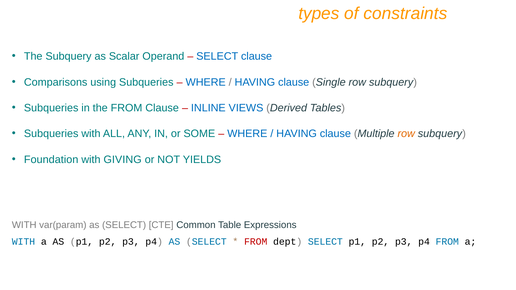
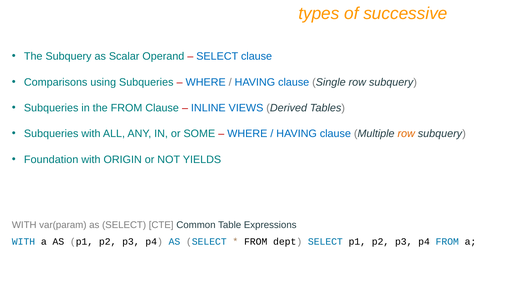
constraints: constraints -> successive
GIVING: GIVING -> ORIGIN
FROM at (256, 242) colour: red -> black
